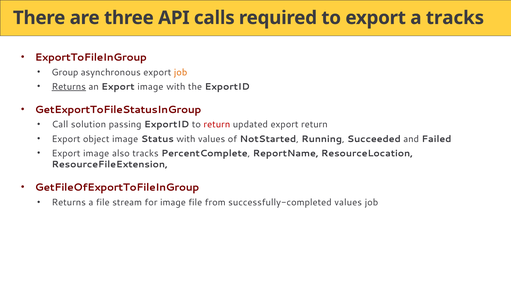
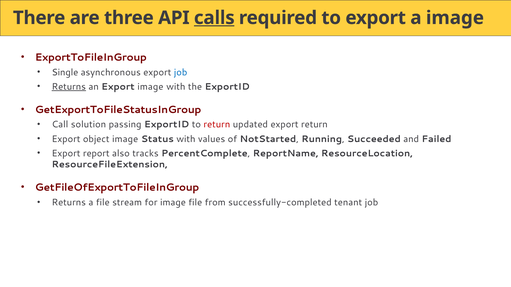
calls underline: none -> present
a tracks: tracks -> image
Group: Group -> Single
job at (181, 72) colour: orange -> blue
image at (96, 154): image -> report
successfully-completed values: values -> tenant
